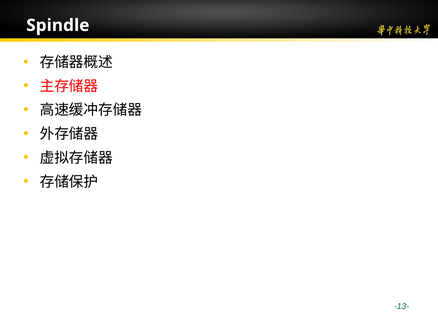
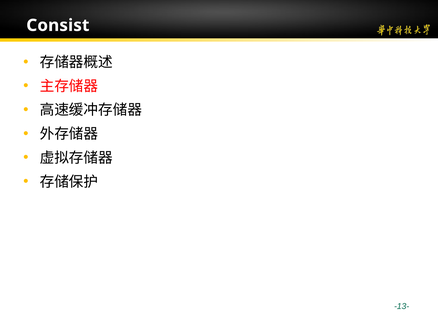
Spindle: Spindle -> Consist
